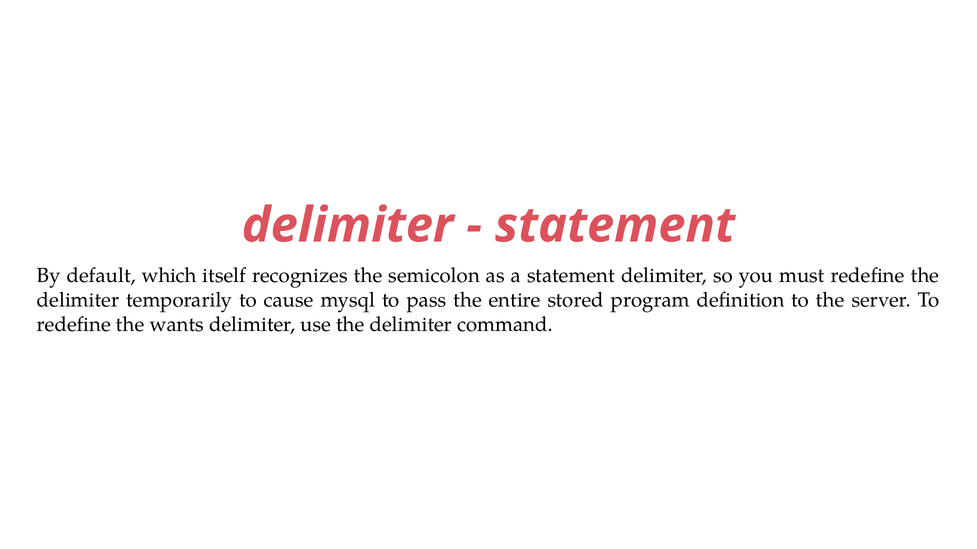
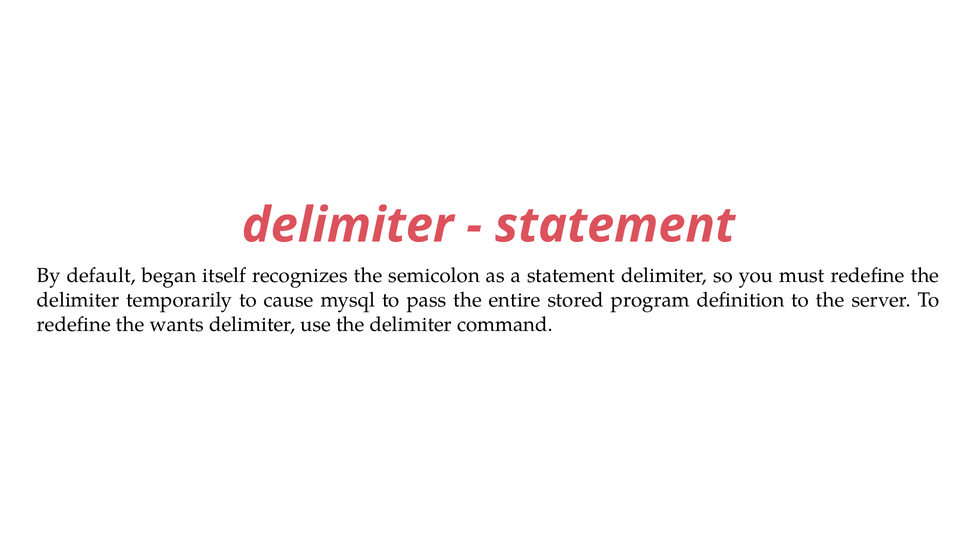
which: which -> began
